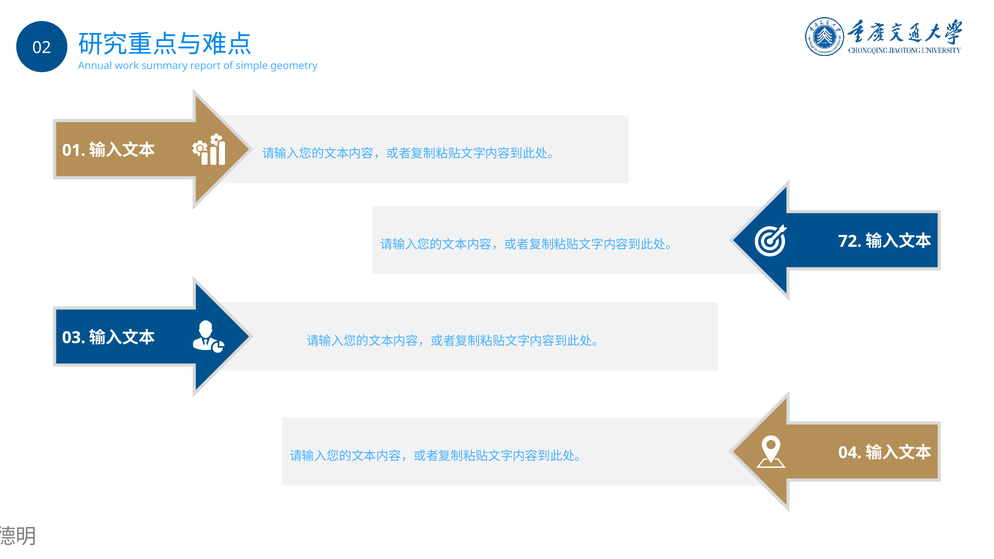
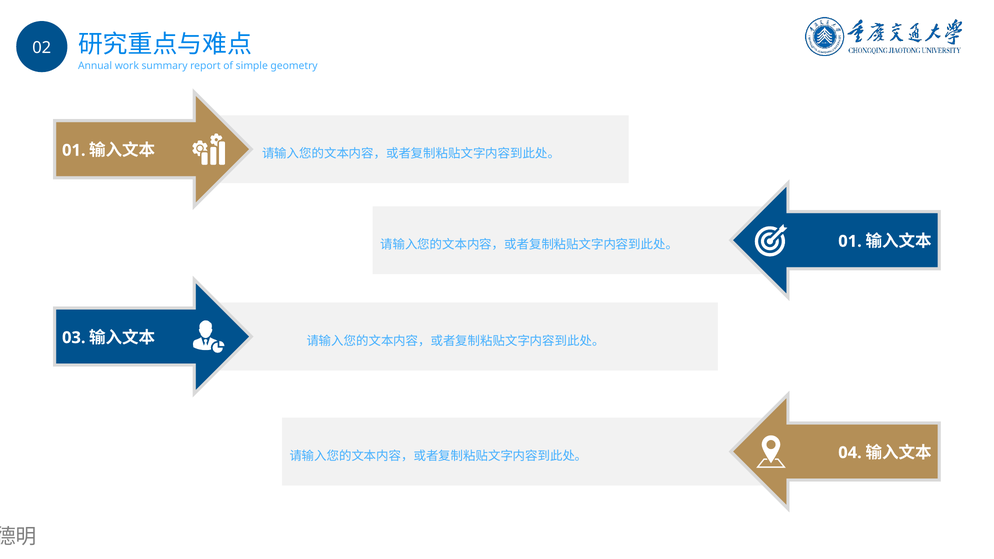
72 at (850, 241): 72 -> 01
